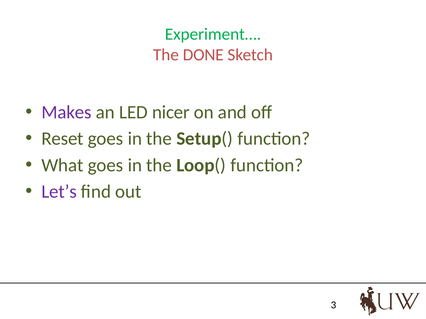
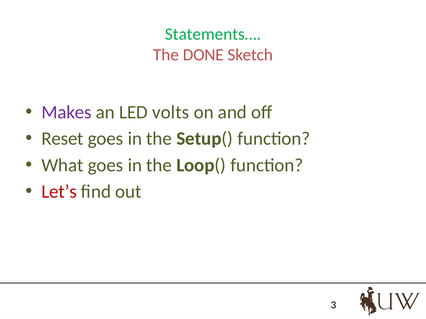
Experiment…: Experiment… -> Statements…
nicer: nicer -> volts
Let’s colour: purple -> red
